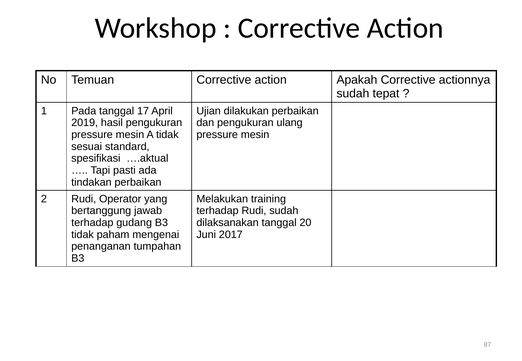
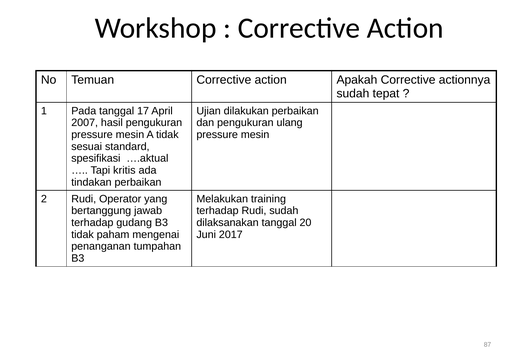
2019: 2019 -> 2007
pasti: pasti -> kritis
